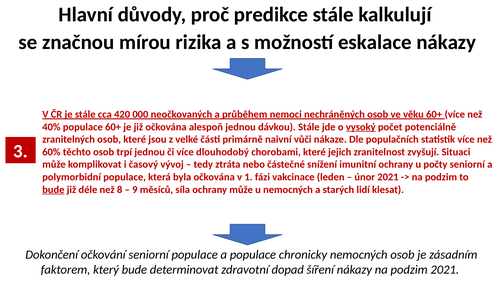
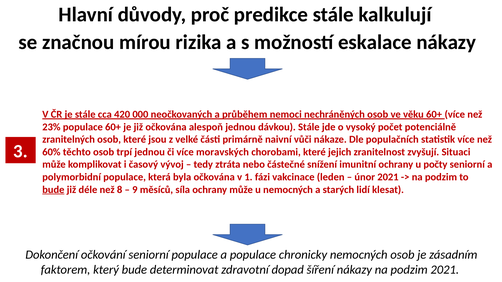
40%: 40% -> 23%
vysoký underline: present -> none
dlouhodobý: dlouhodobý -> moravských
